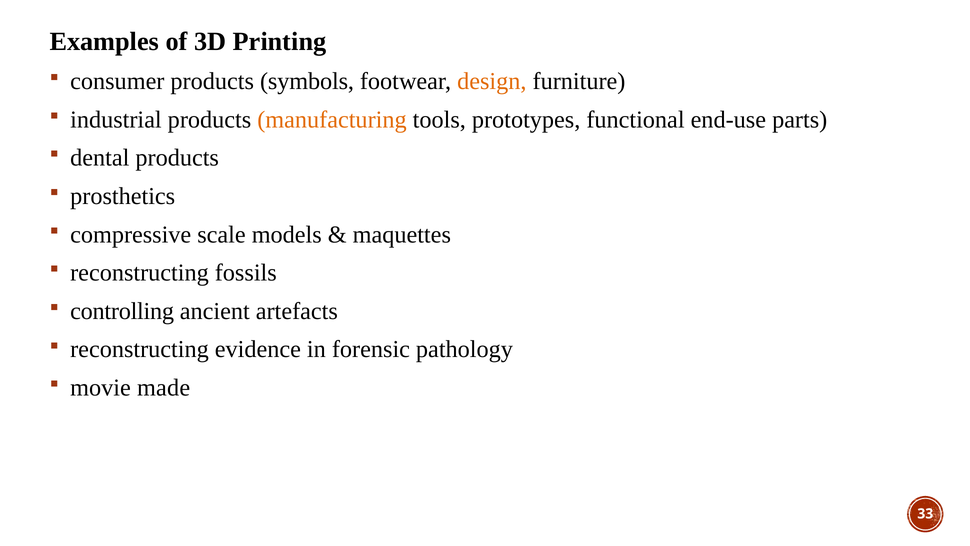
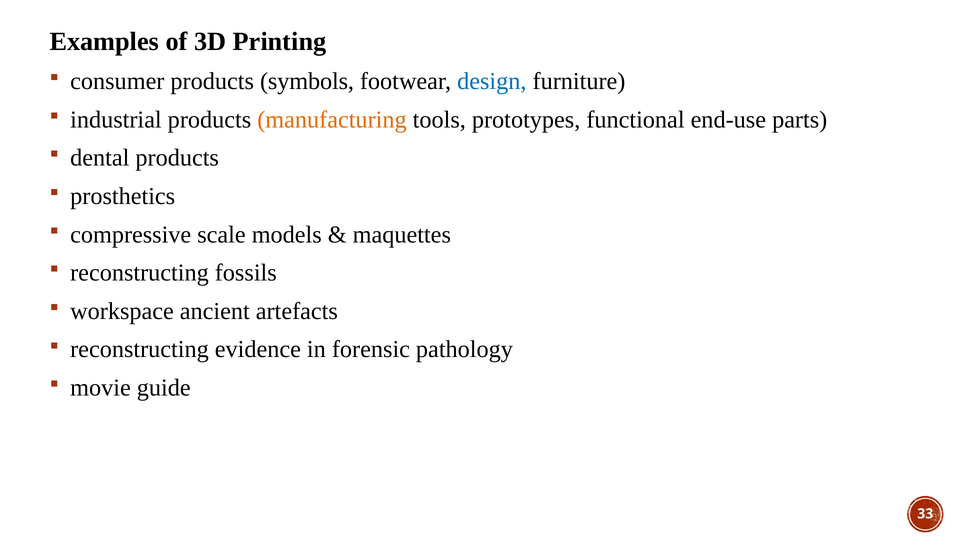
design colour: orange -> blue
controlling: controlling -> workspace
made: made -> guide
